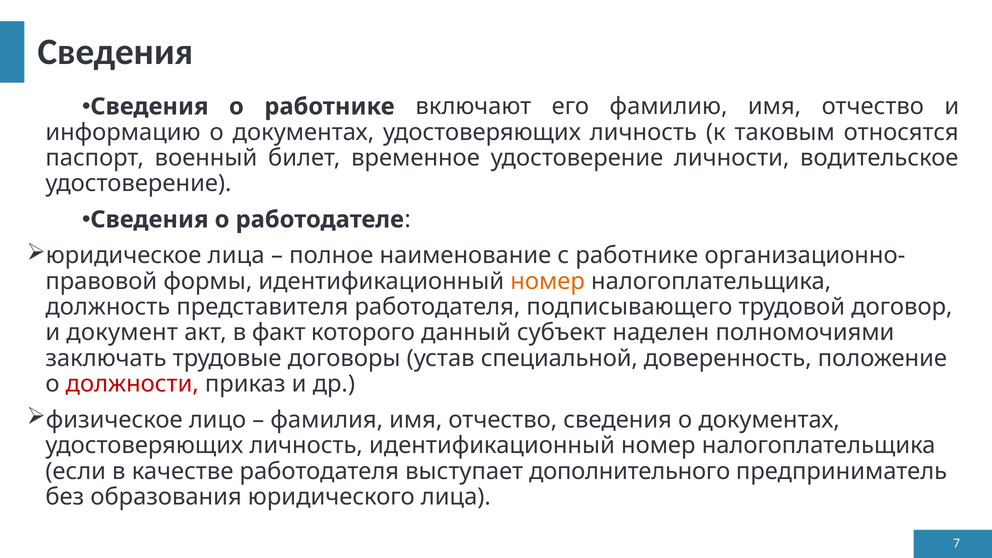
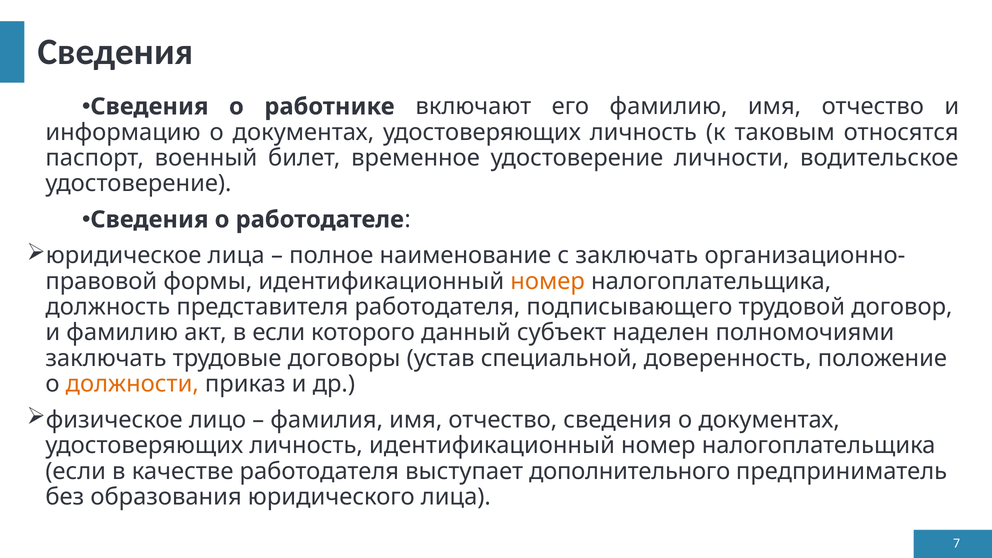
с работнике: работнике -> заключать
и документ: документ -> фамилию
в факт: факт -> если
должности colour: red -> orange
